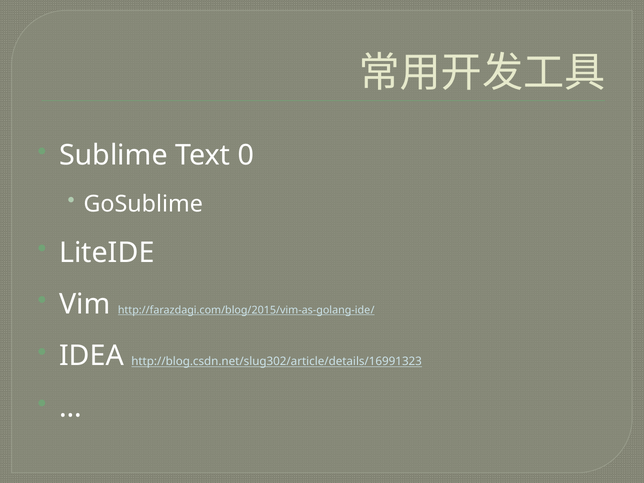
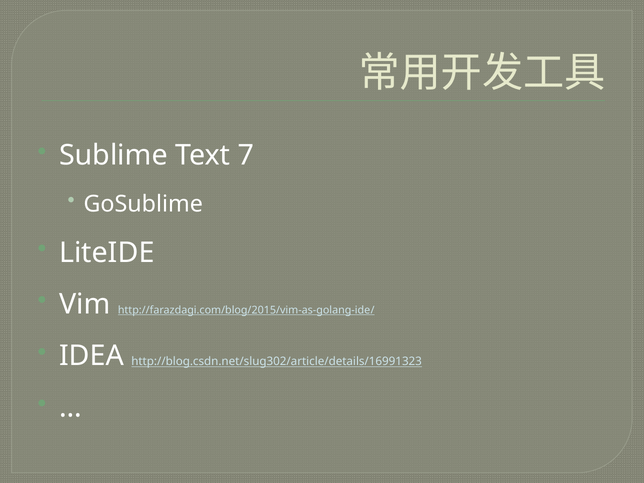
0: 0 -> 7
